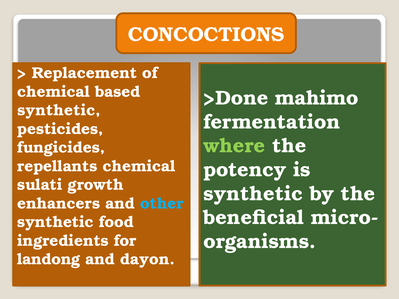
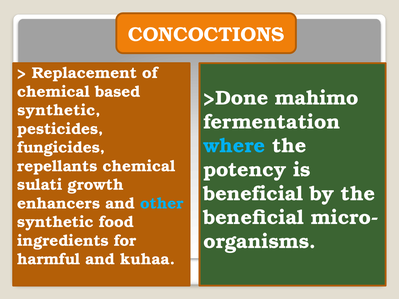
where colour: light green -> light blue
synthetic at (253, 194): synthetic -> beneficial
landong: landong -> harmful
dayon: dayon -> kuhaa
